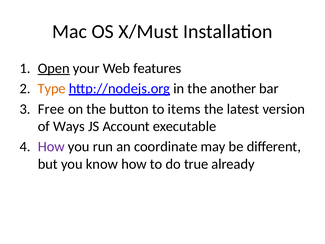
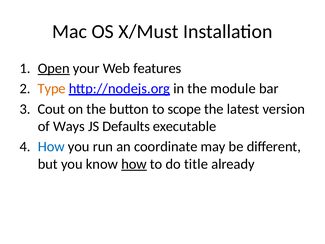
another: another -> module
Free: Free -> Cout
items: items -> scope
Account: Account -> Defaults
How at (51, 147) colour: purple -> blue
how at (134, 164) underline: none -> present
true: true -> title
